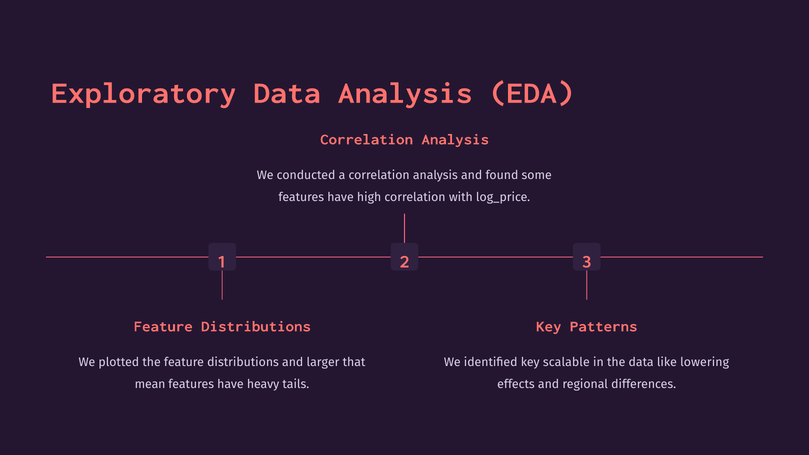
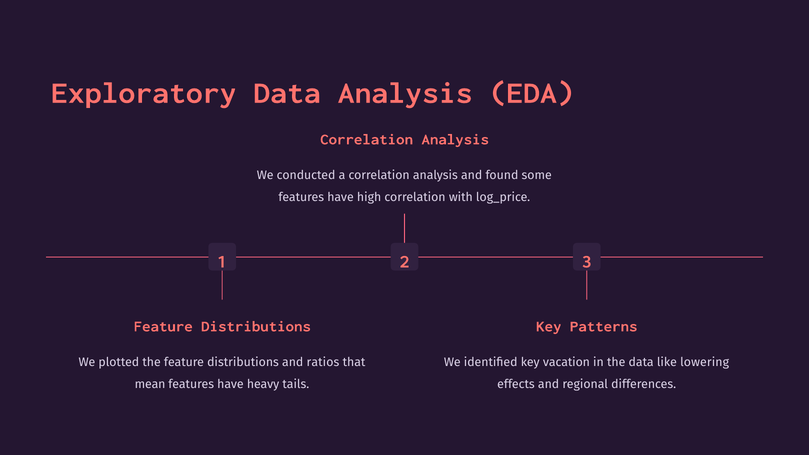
larger: larger -> ratios
scalable: scalable -> vacation
